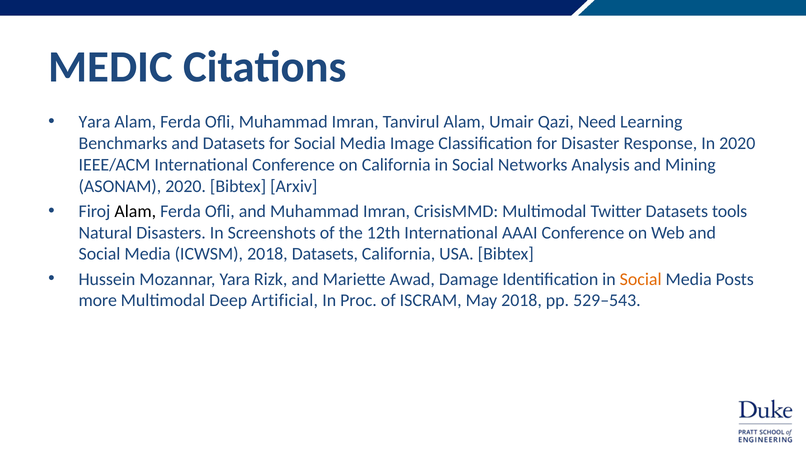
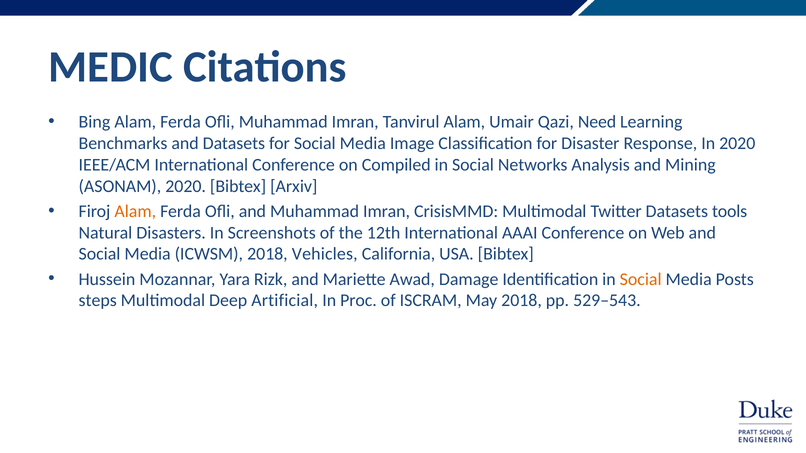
Yara at (95, 122): Yara -> Bing
on California: California -> Compiled
Alam at (135, 211) colour: black -> orange
2018 Datasets: Datasets -> Vehicles
more: more -> steps
